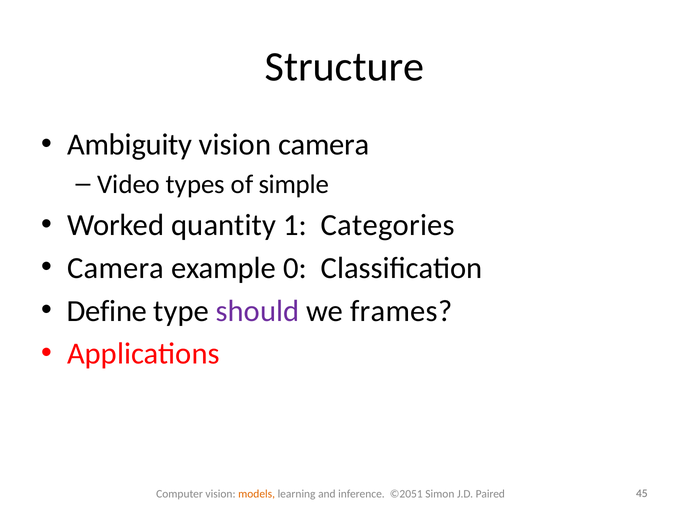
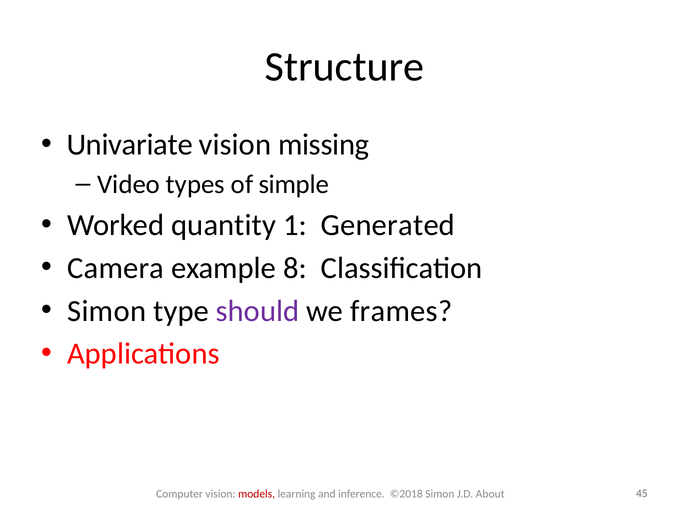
Ambiguity: Ambiguity -> Univariate
vision camera: camera -> missing
Categories: Categories -> Generated
0: 0 -> 8
Define at (107, 311): Define -> Simon
models colour: orange -> red
©2051: ©2051 -> ©2018
Paired: Paired -> About
